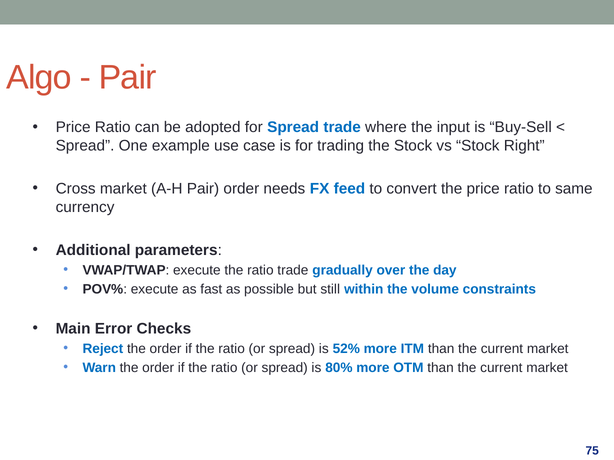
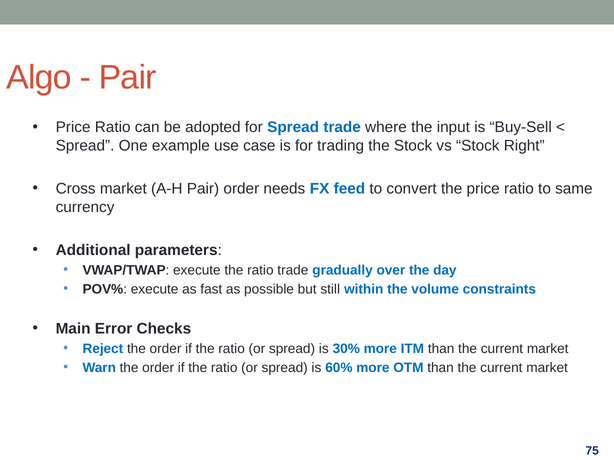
52%: 52% -> 30%
80%: 80% -> 60%
